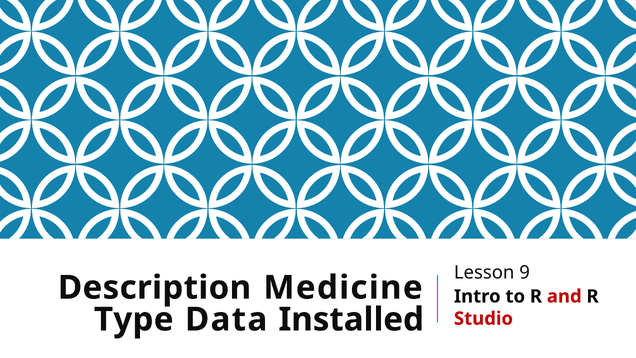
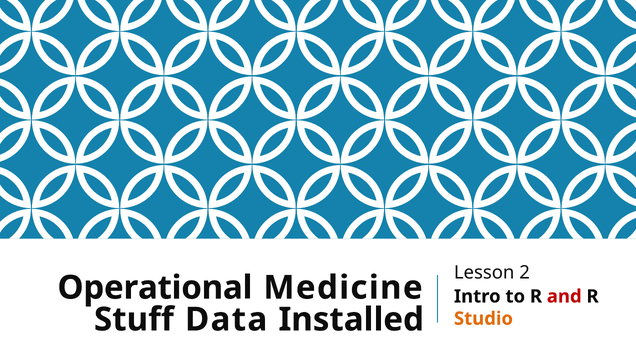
9: 9 -> 2
Description: Description -> Operational
Type: Type -> Stuff
Studio colour: red -> orange
